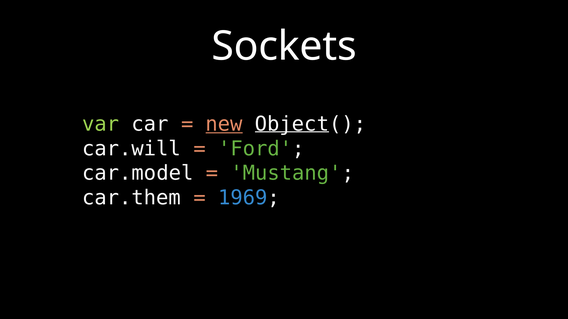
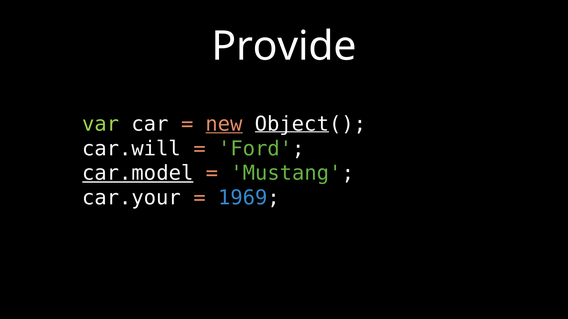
Sockets: Sockets -> Provide
car.model underline: none -> present
car.them: car.them -> car.your
